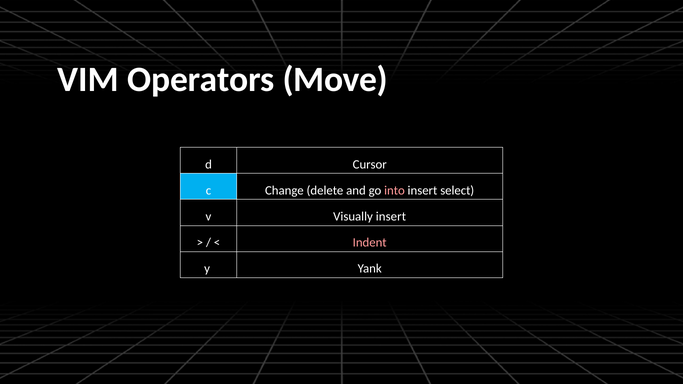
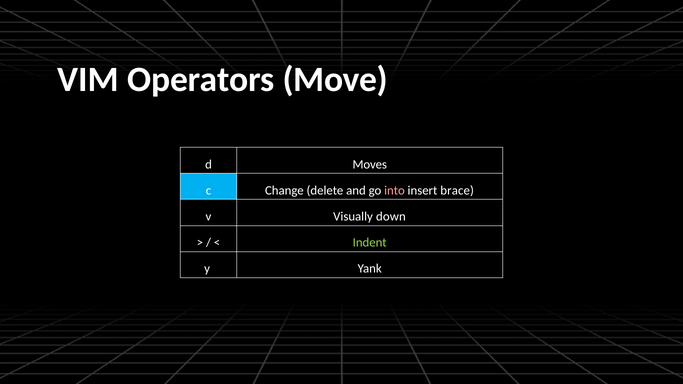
Cursor: Cursor -> Moves
select: select -> brace
Visually insert: insert -> down
Indent colour: pink -> light green
